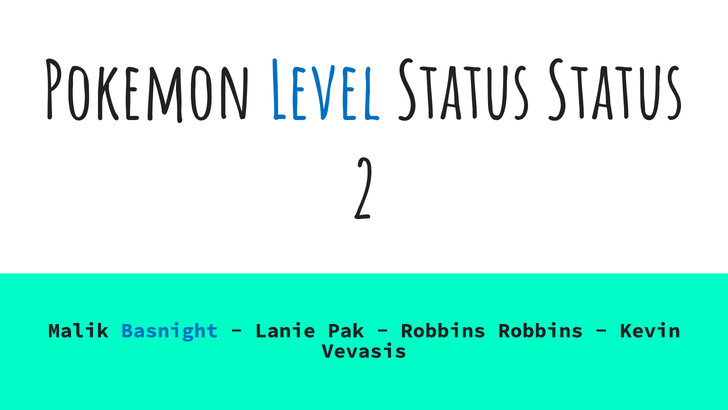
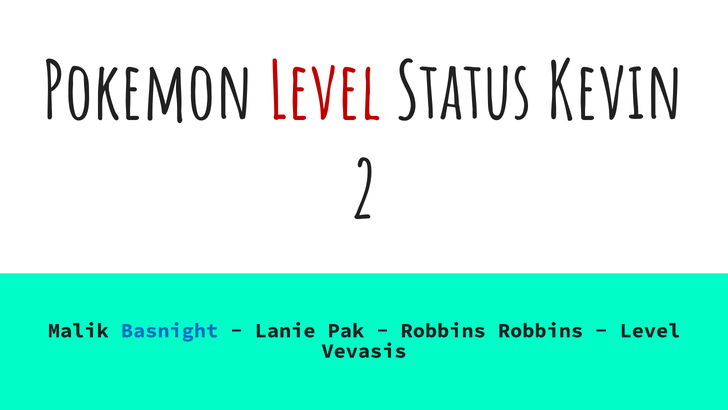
Level at (325, 93) colour: blue -> red
Status Status: Status -> Kevin
Kevin at (650, 330): Kevin -> Level
